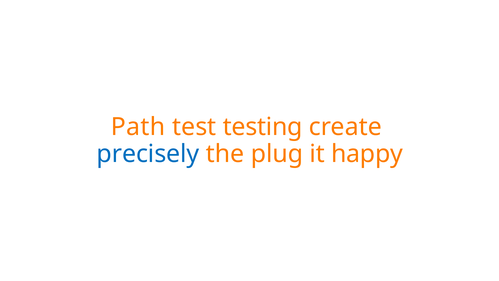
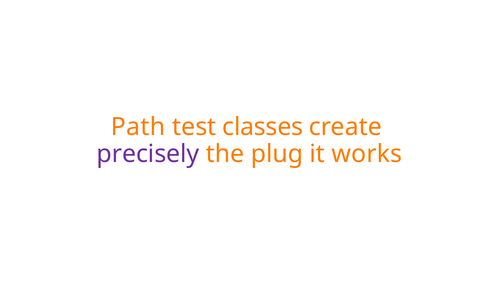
testing: testing -> classes
precisely colour: blue -> purple
happy: happy -> works
